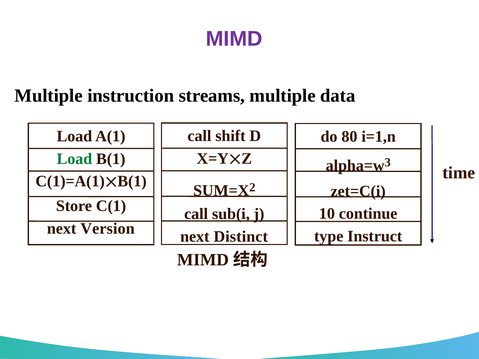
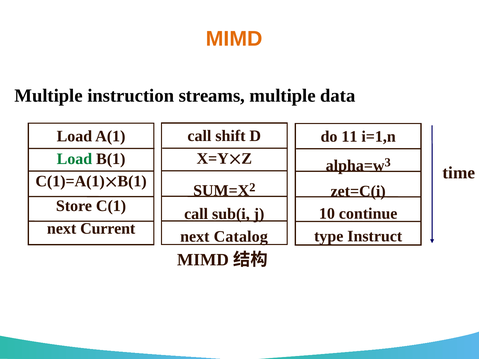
MIMD colour: purple -> orange
80: 80 -> 11
Version: Version -> Current
Distinct: Distinct -> Catalog
